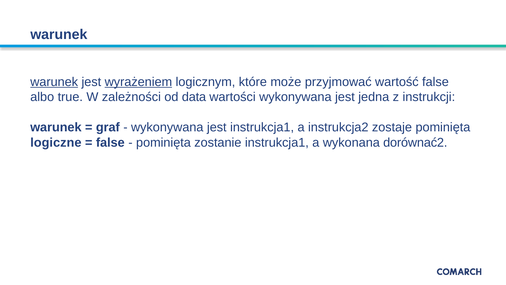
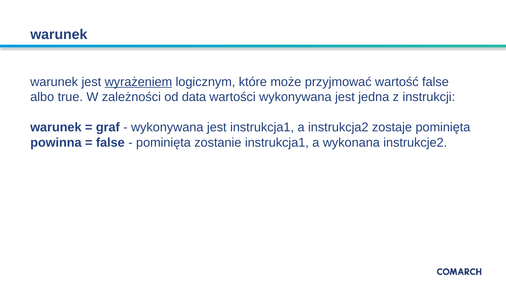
warunek at (54, 82) underline: present -> none
logiczne: logiczne -> powinna
dorównać2: dorównać2 -> instrukcje2
